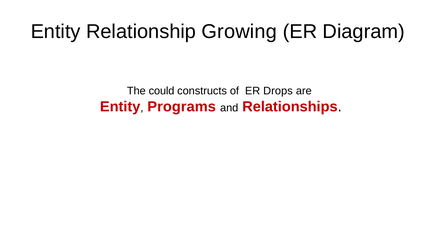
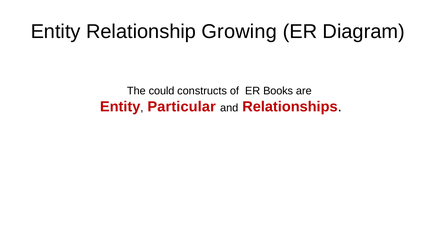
Drops: Drops -> Books
Programs: Programs -> Particular
